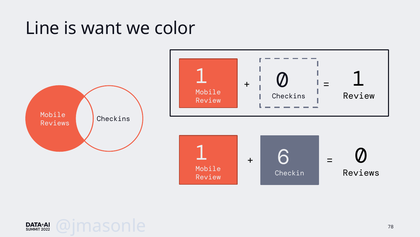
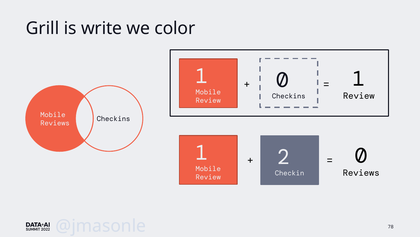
Line: Line -> Grill
want: want -> write
6: 6 -> 2
